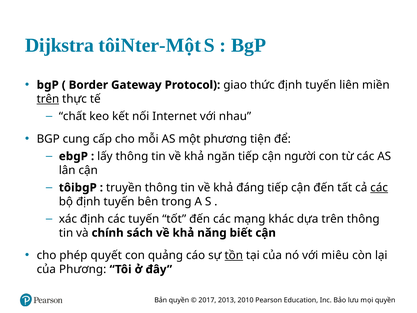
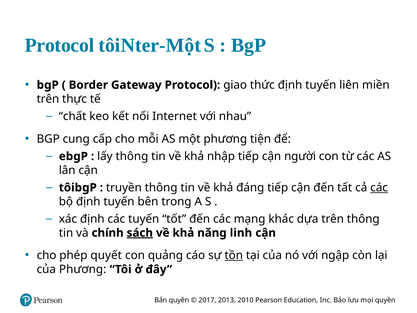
Dijkstra at (59, 45): Dijkstra -> Protocol
trên at (48, 99) underline: present -> none
ngăn: ngăn -> nhập
sách underline: none -> present
biết: biết -> linh
miêu: miêu -> ngập
